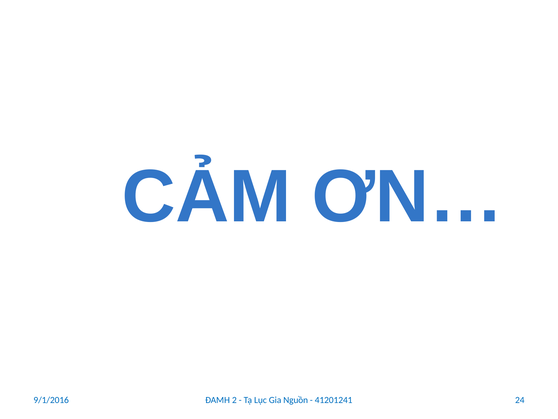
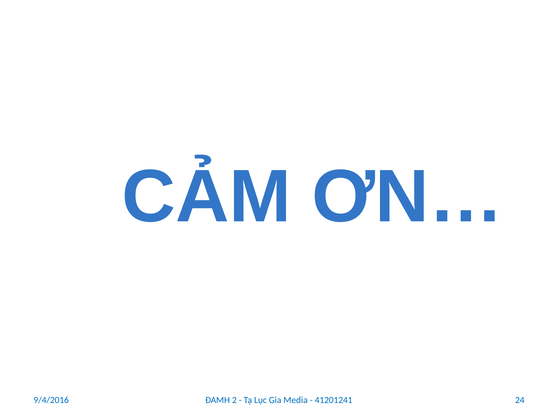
9/1/2016: 9/1/2016 -> 9/4/2016
Nguồn: Nguồn -> Media
